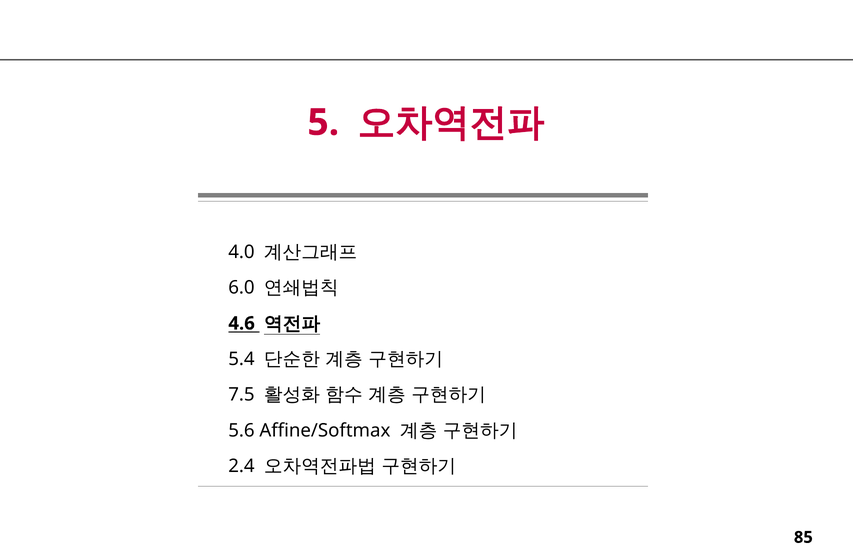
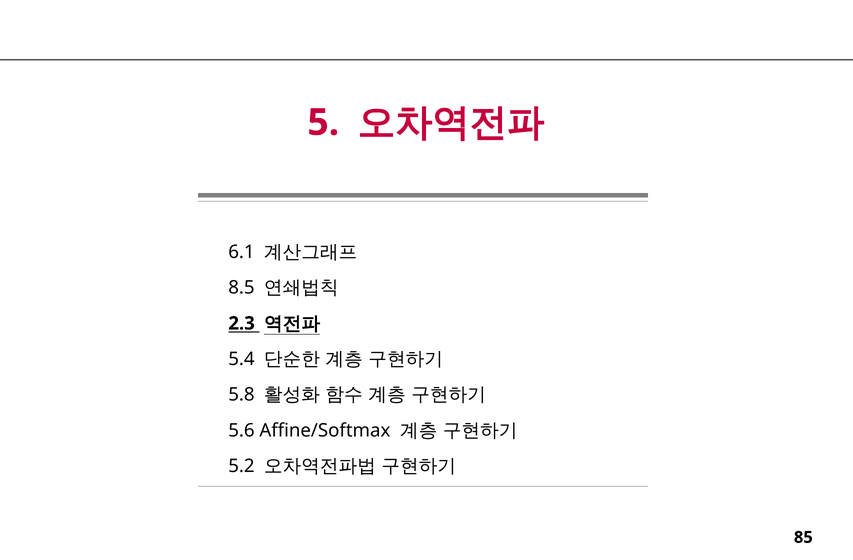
4.0: 4.0 -> 6.1
6.0: 6.0 -> 8.5
4.6: 4.6 -> 2.3
7.5: 7.5 -> 5.8
2.4: 2.4 -> 5.2
